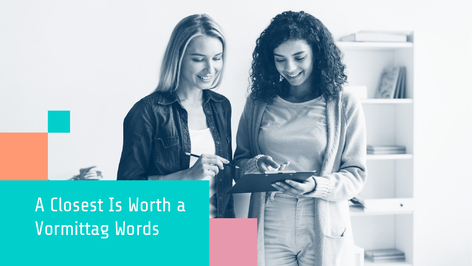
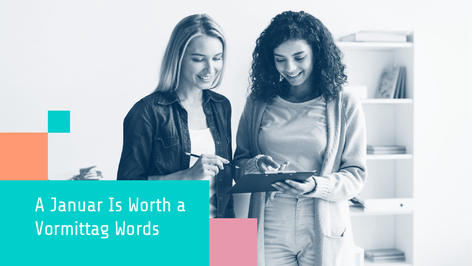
Closest: Closest -> Januar
